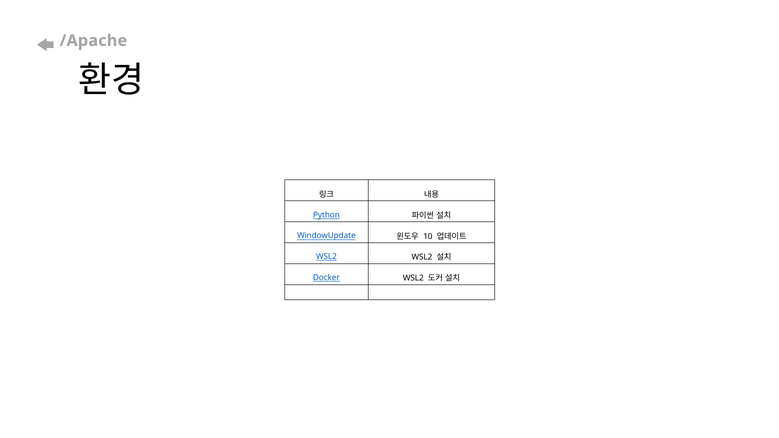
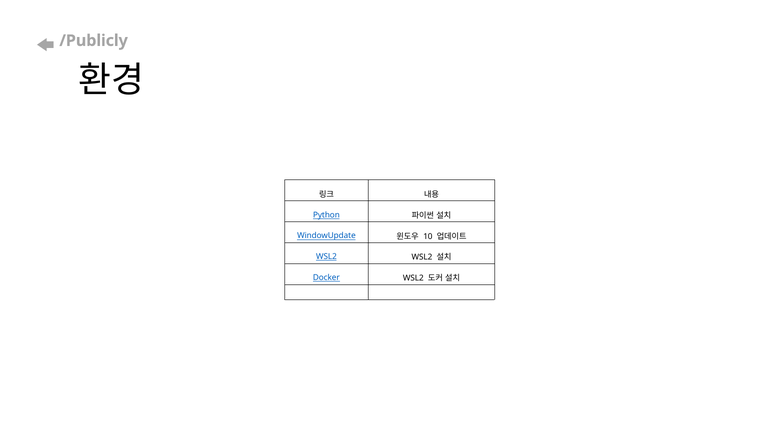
/Apache: /Apache -> /Publicly
